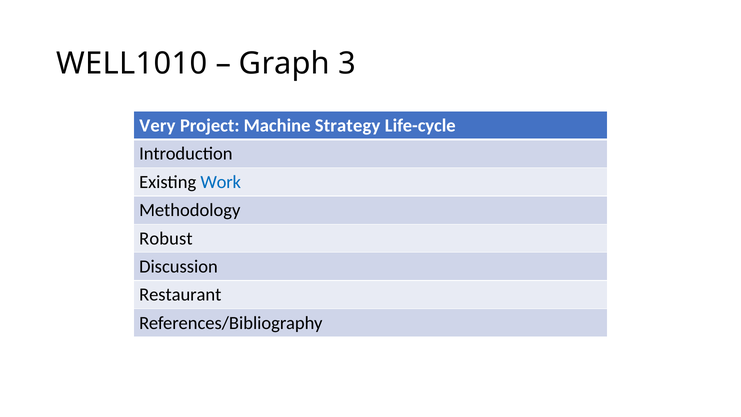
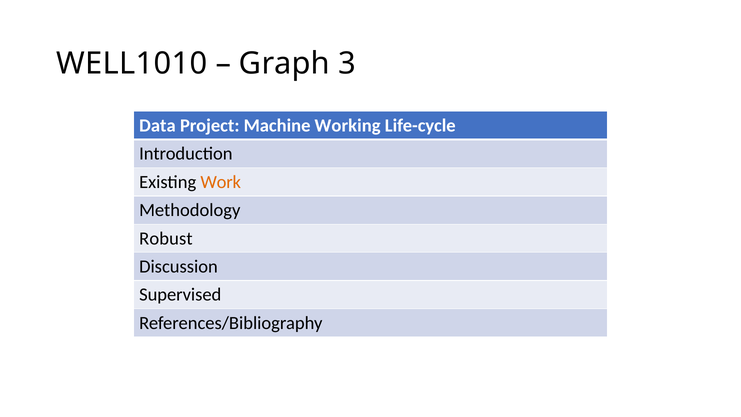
Very: Very -> Data
Strategy: Strategy -> Working
Work colour: blue -> orange
Restaurant: Restaurant -> Supervised
